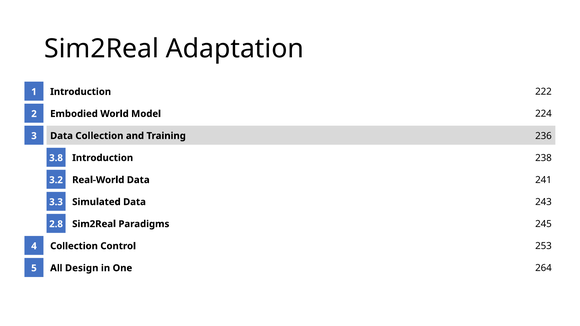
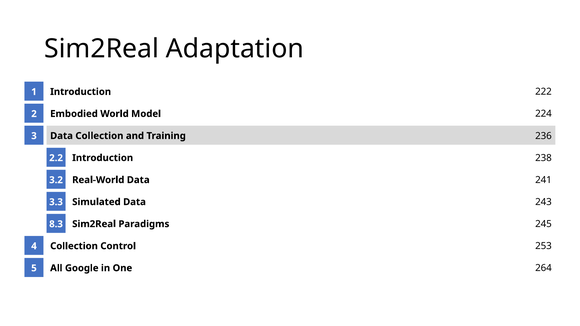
3.8: 3.8 -> 2.2
2.8: 2.8 -> 8.3
Design: Design -> Google
